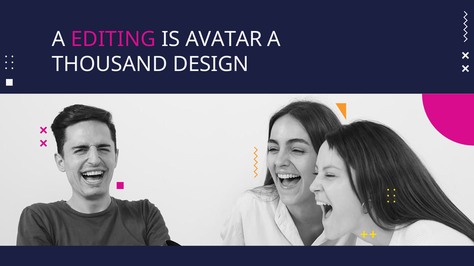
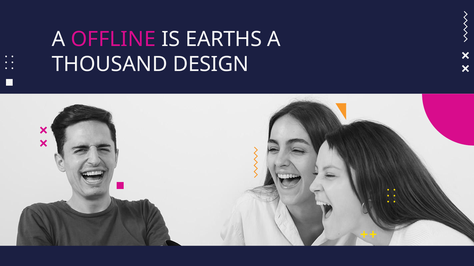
EDITING: EDITING -> OFFLINE
AVATAR: AVATAR -> EARTHS
